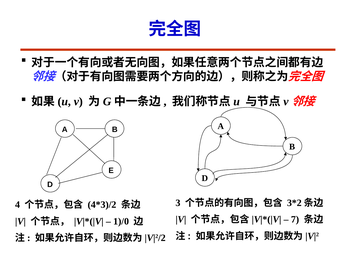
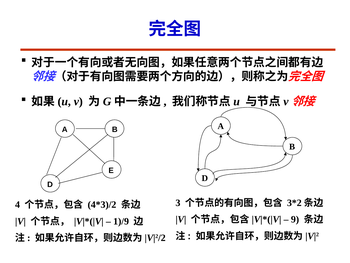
7: 7 -> 9
1)/0: 1)/0 -> 1)/9
